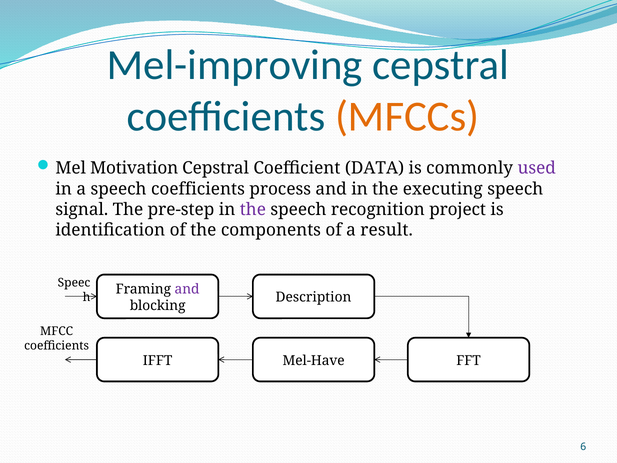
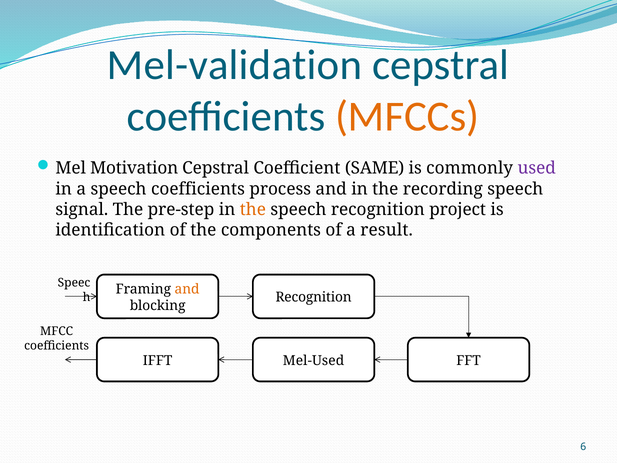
Mel-improving: Mel-improving -> Mel-validation
DATA: DATA -> SAME
executing: executing -> recording
the at (253, 209) colour: purple -> orange
and at (187, 289) colour: purple -> orange
Description at (313, 297): Description -> Recognition
Mel-Have: Mel-Have -> Mel-Used
